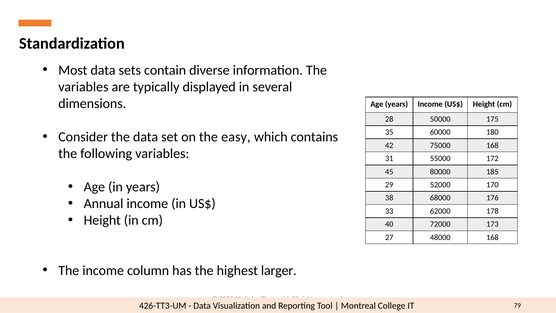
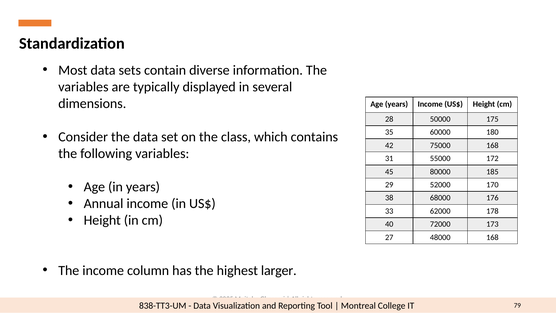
easy: easy -> class
426-TT3-UM: 426-TT3-UM -> 838-TT3-UM
